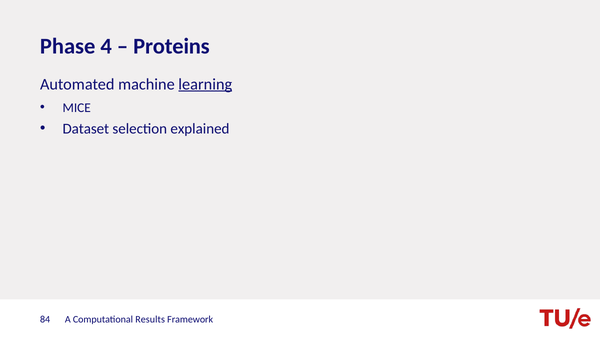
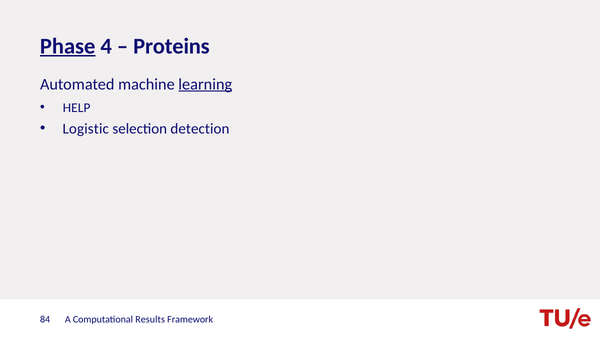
Phase underline: none -> present
MICE: MICE -> HELP
Dataset: Dataset -> Logistic
explained: explained -> detection
